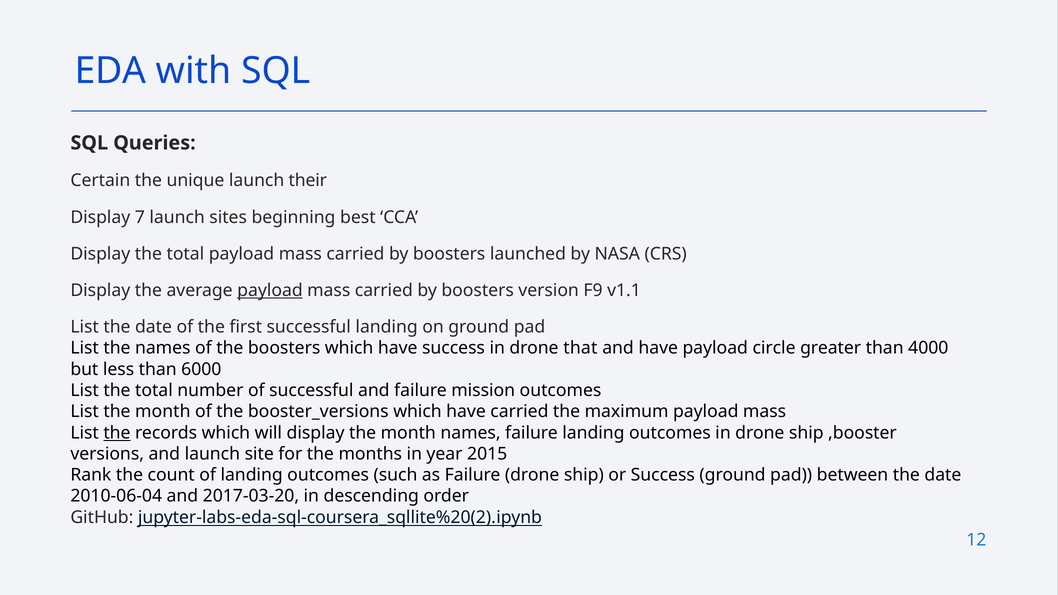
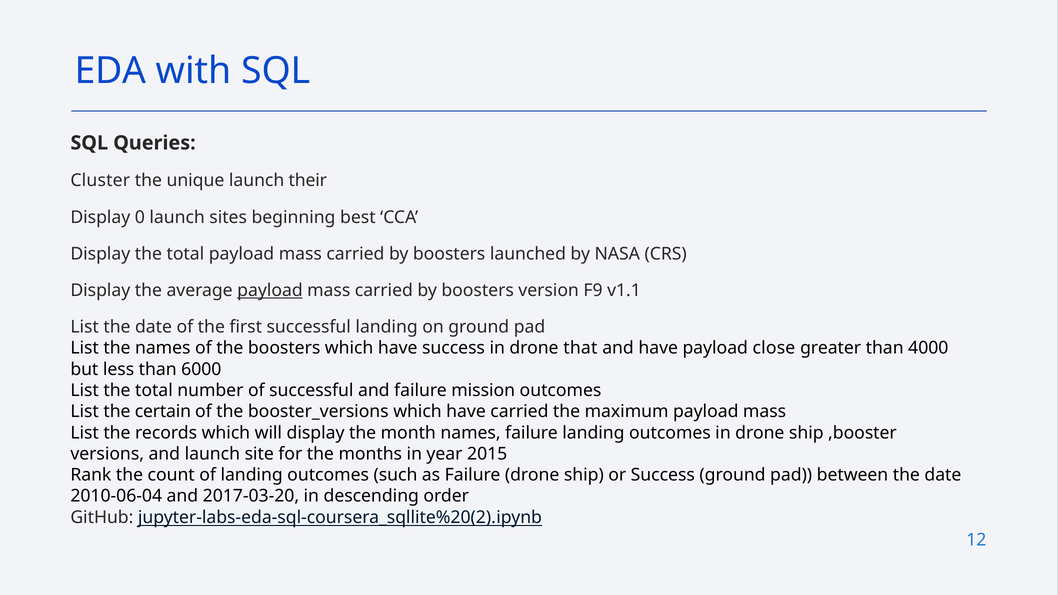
Certain: Certain -> Cluster
7: 7 -> 0
circle: circle -> close
List the month: month -> certain
the at (117, 433) underline: present -> none
